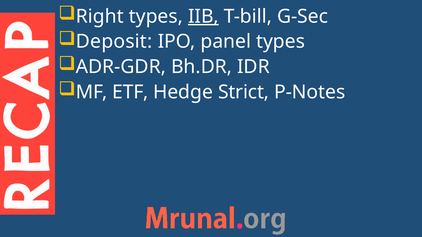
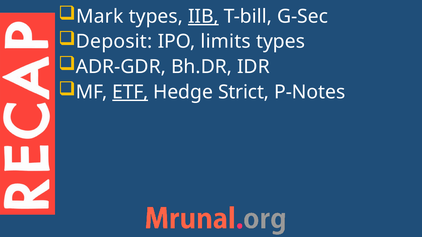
Right: Right -> Mark
panel: panel -> limits
ETF underline: none -> present
